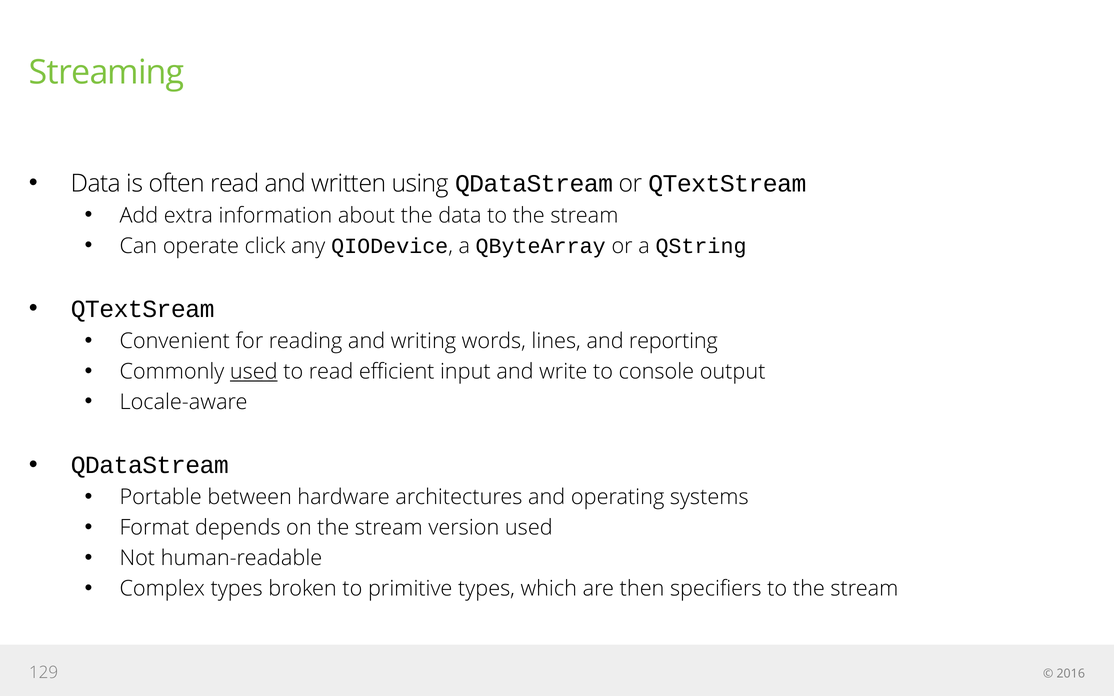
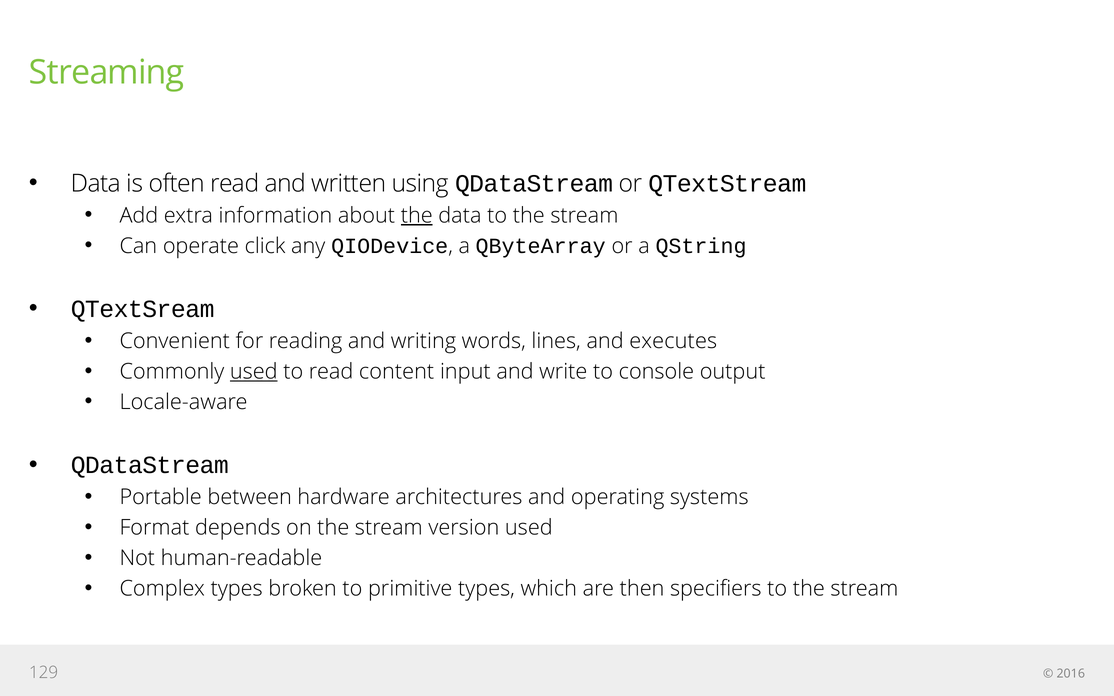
the at (417, 216) underline: none -> present
reporting: reporting -> executes
efficient: efficient -> content
